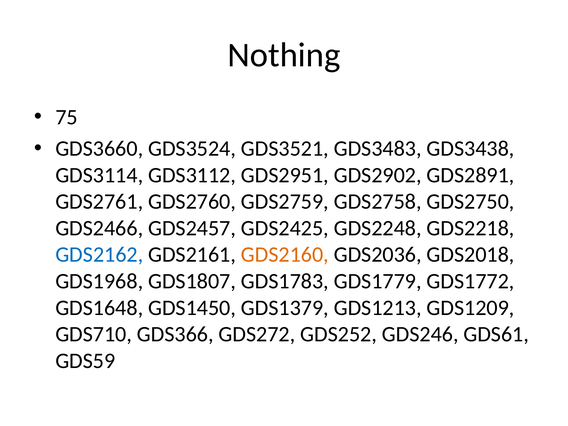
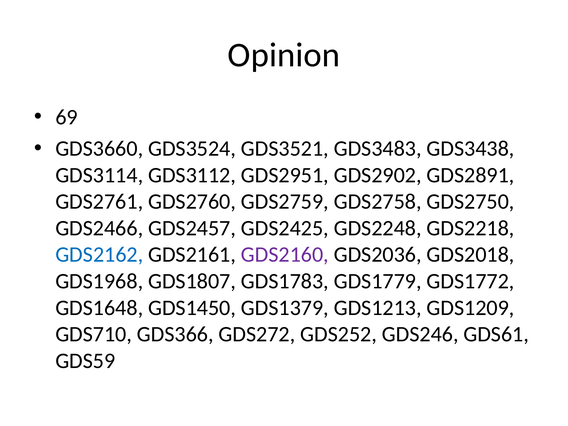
Nothing: Nothing -> Opinion
75: 75 -> 69
GDS2160 colour: orange -> purple
